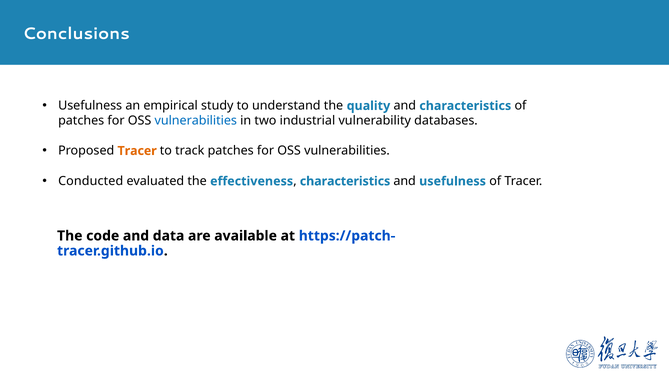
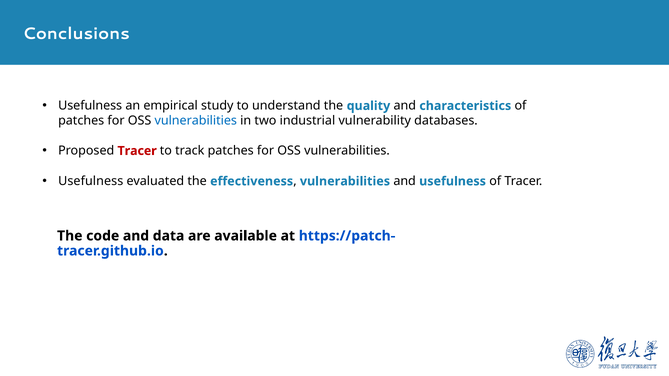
Tracer at (137, 151) colour: orange -> red
Conducted at (91, 181): Conducted -> Usefulness
characteristics at (345, 181): characteristics -> vulnerabilities
